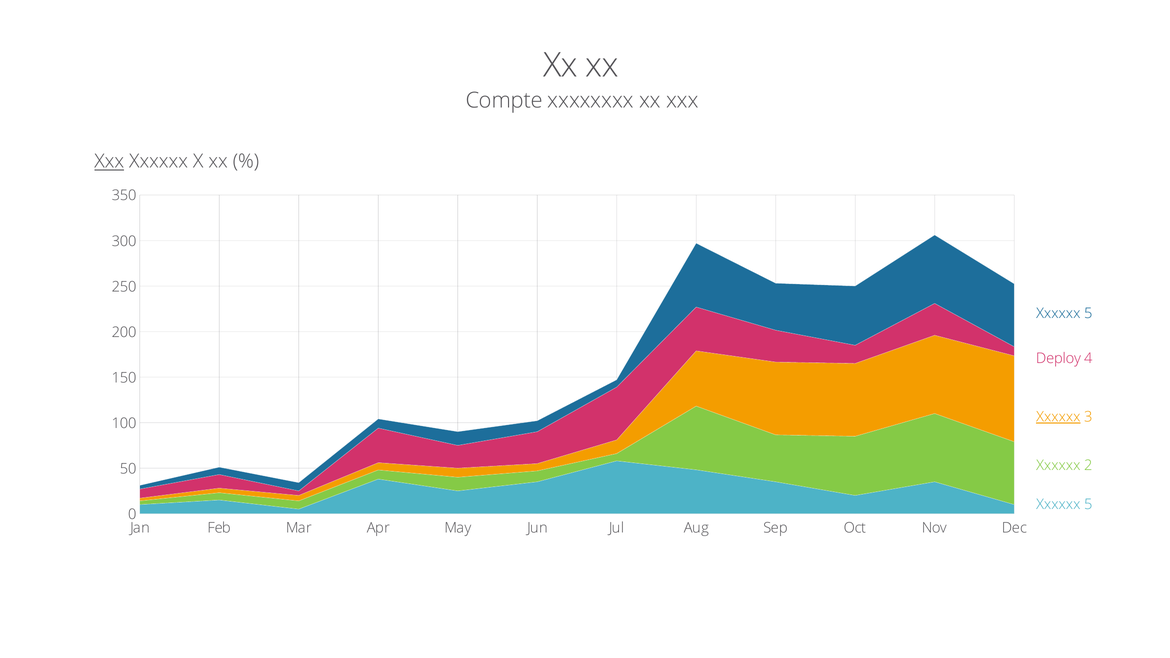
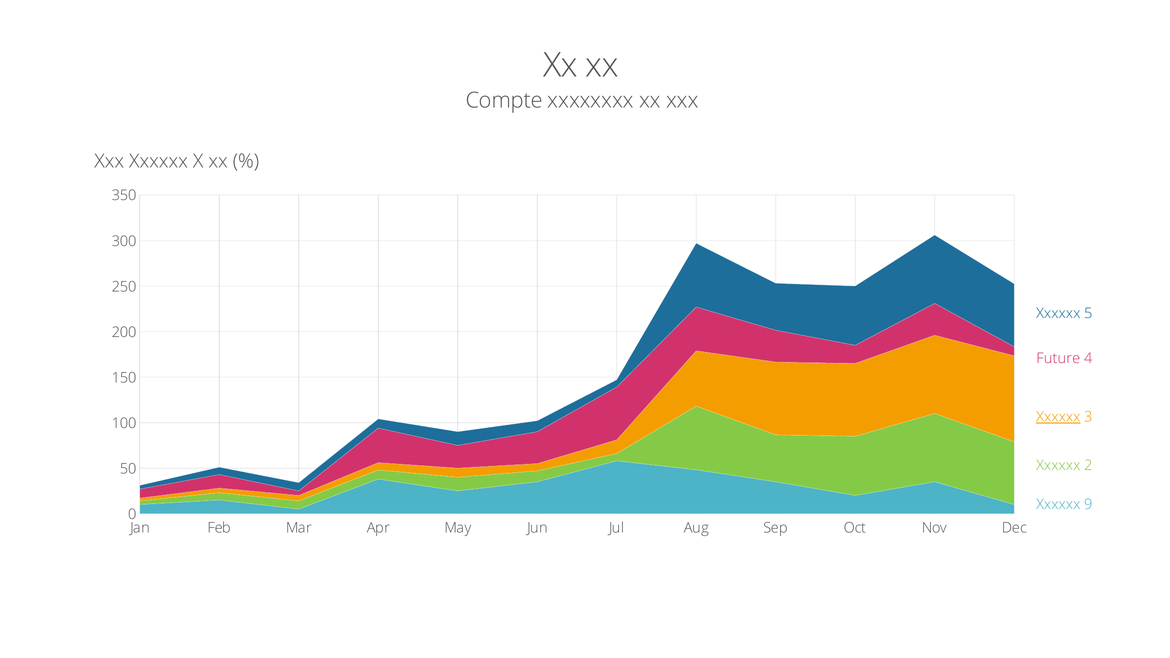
Xxx at (109, 162) underline: present -> none
Deploy: Deploy -> Future
5 at (1088, 505): 5 -> 9
